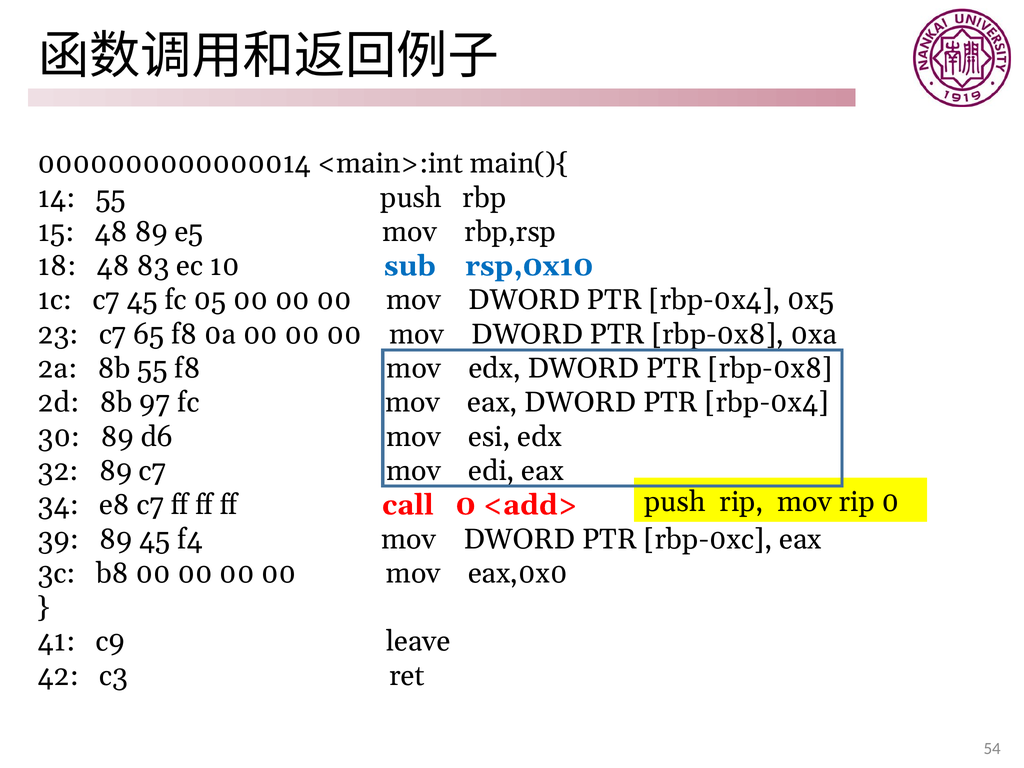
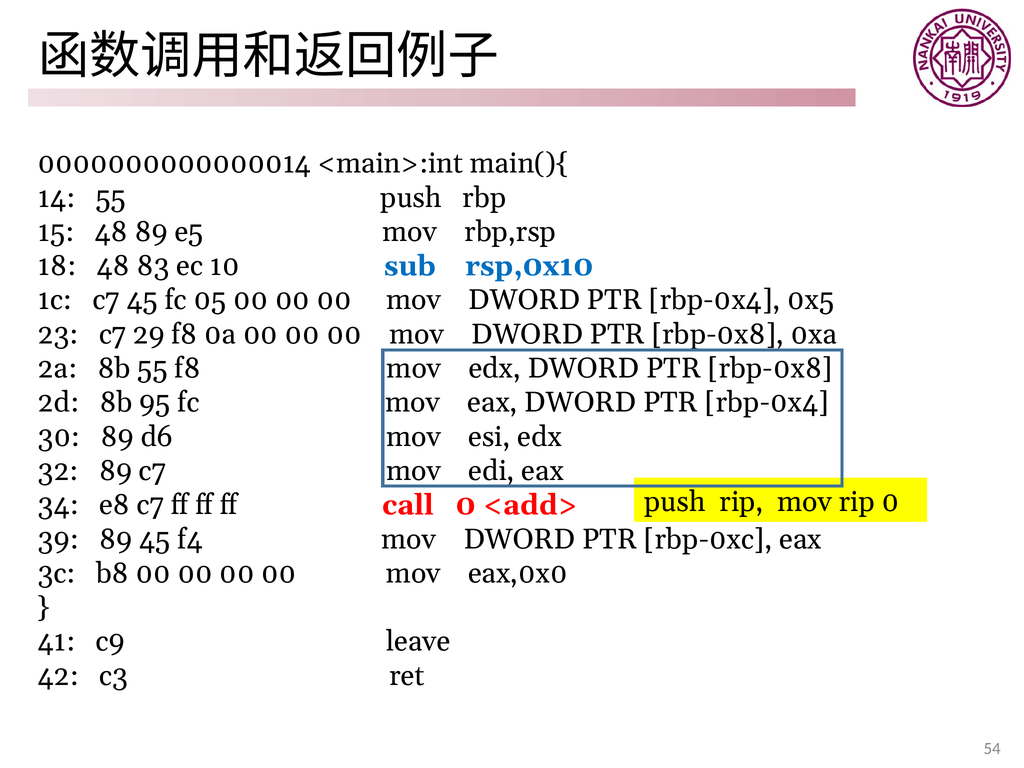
65: 65 -> 29
97: 97 -> 95
